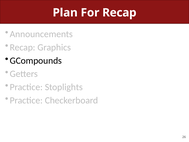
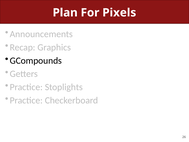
For Recap: Recap -> Pixels
